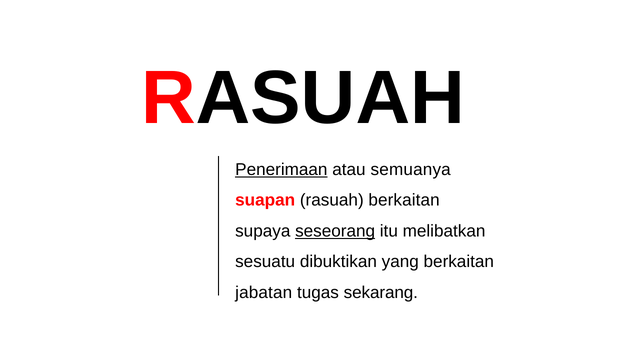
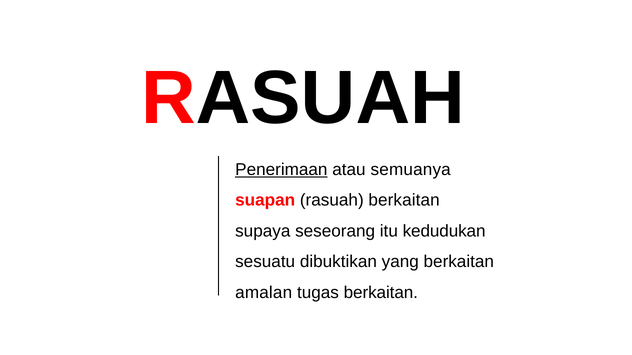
seseorang underline: present -> none
melibatkan: melibatkan -> kedudukan
jabatan: jabatan -> amalan
tugas sekarang: sekarang -> berkaitan
